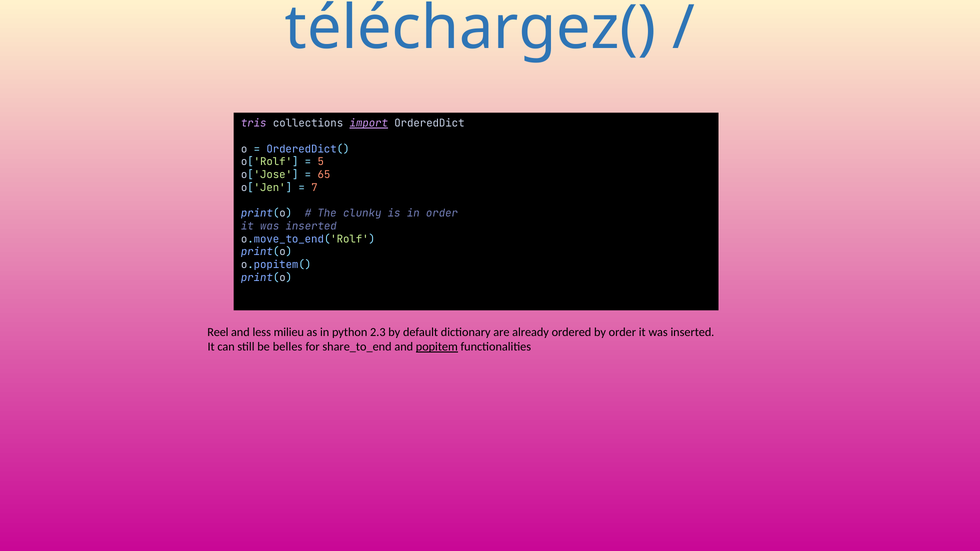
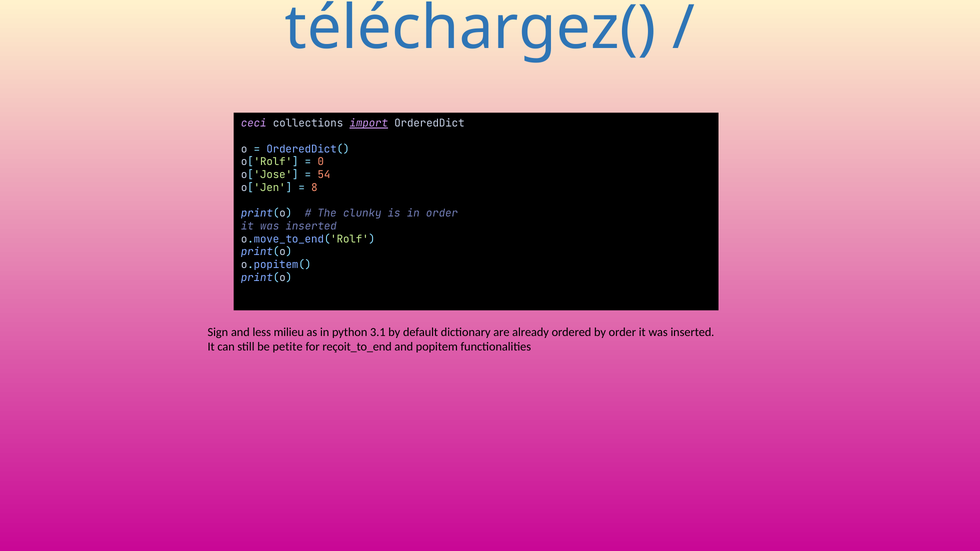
tris: tris -> ceci
5: 5 -> 0
65: 65 -> 54
7: 7 -> 8
Reel: Reel -> Sign
2.3: 2.3 -> 3.1
belles: belles -> petite
share_to_end: share_to_end -> reçoit_to_end
popitem underline: present -> none
